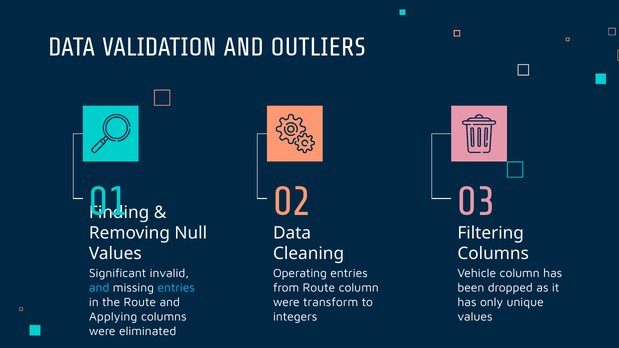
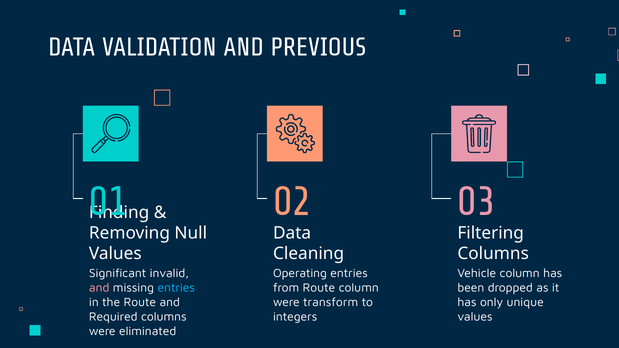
OUTLIERS: OUTLIERS -> PREVIOUS
and at (99, 288) colour: light blue -> pink
Applying: Applying -> Required
